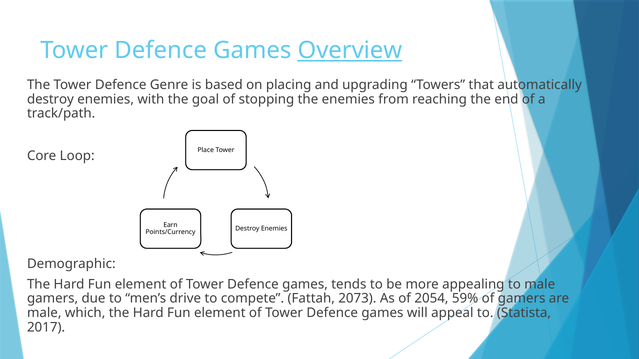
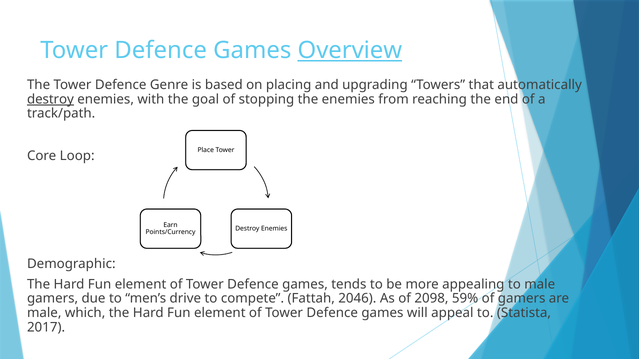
destroy at (50, 99) underline: none -> present
2073: 2073 -> 2046
2054: 2054 -> 2098
